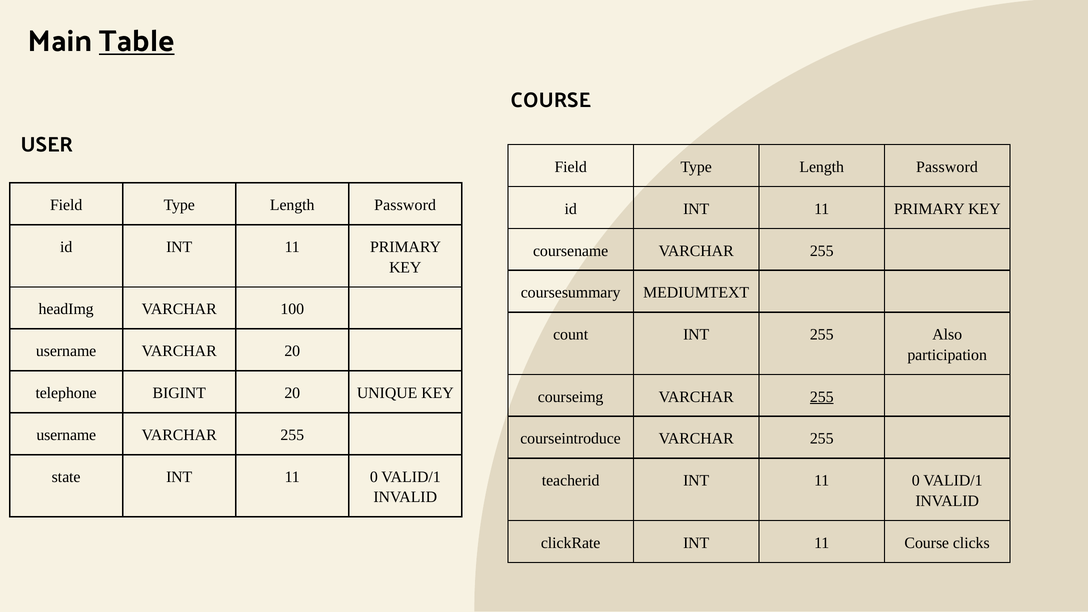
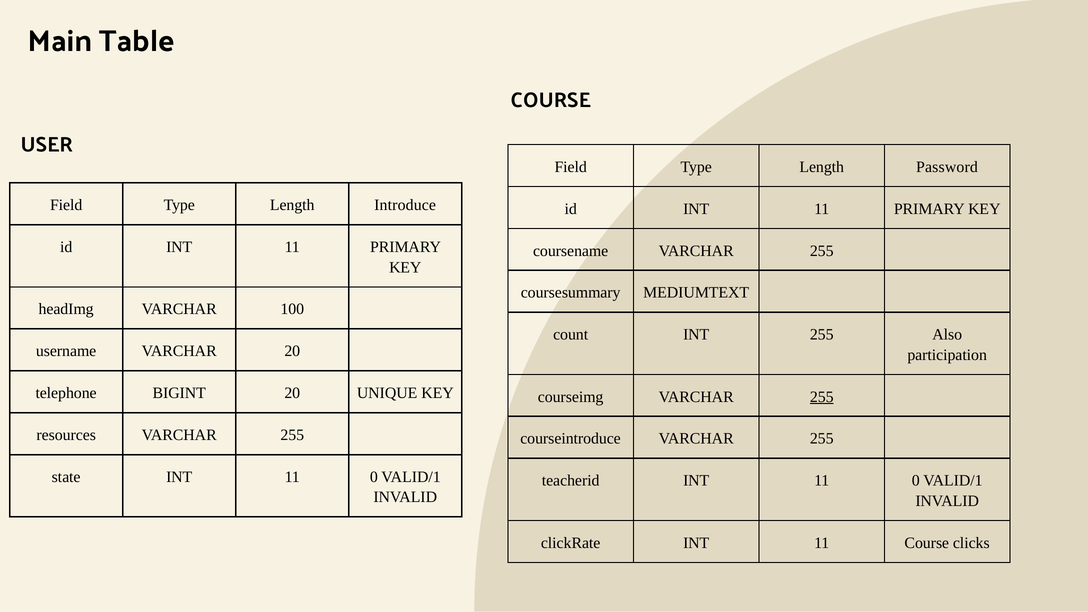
Table underline: present -> none
Password at (405, 205): Password -> Introduce
username at (66, 435): username -> resources
